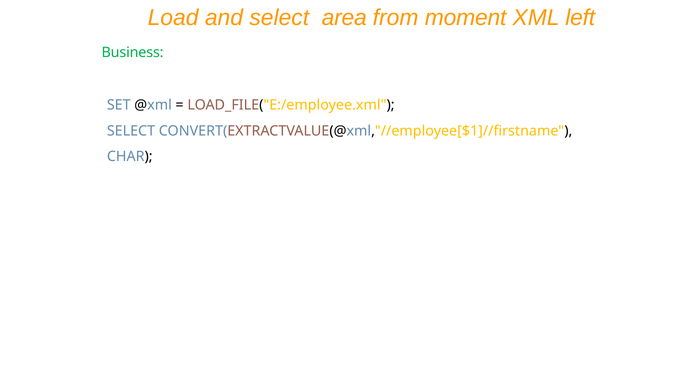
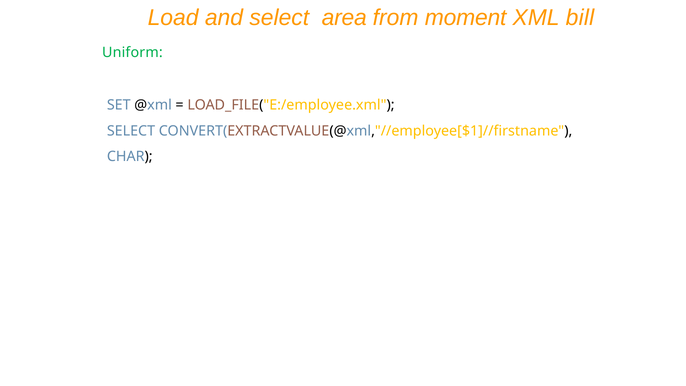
left: left -> bill
Business: Business -> Uniform
